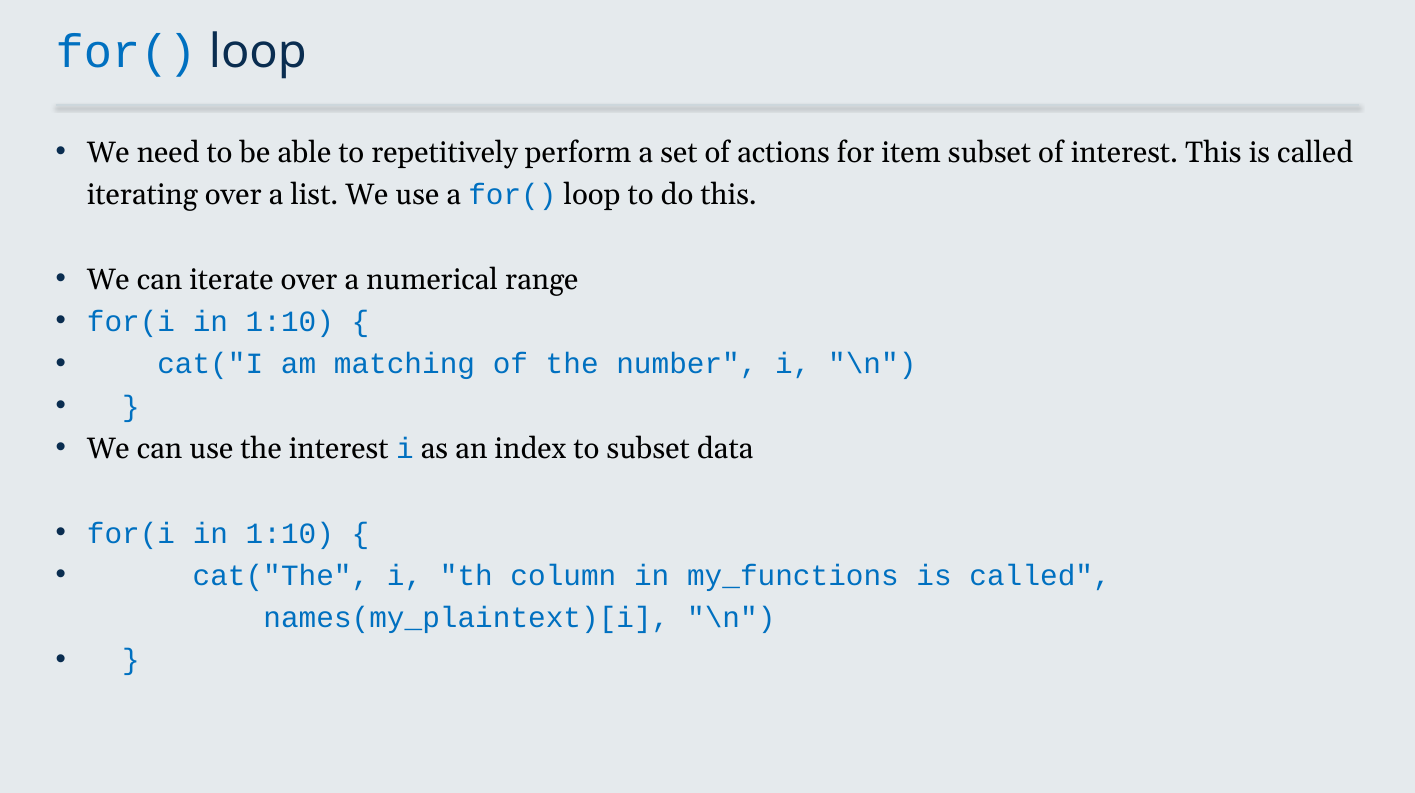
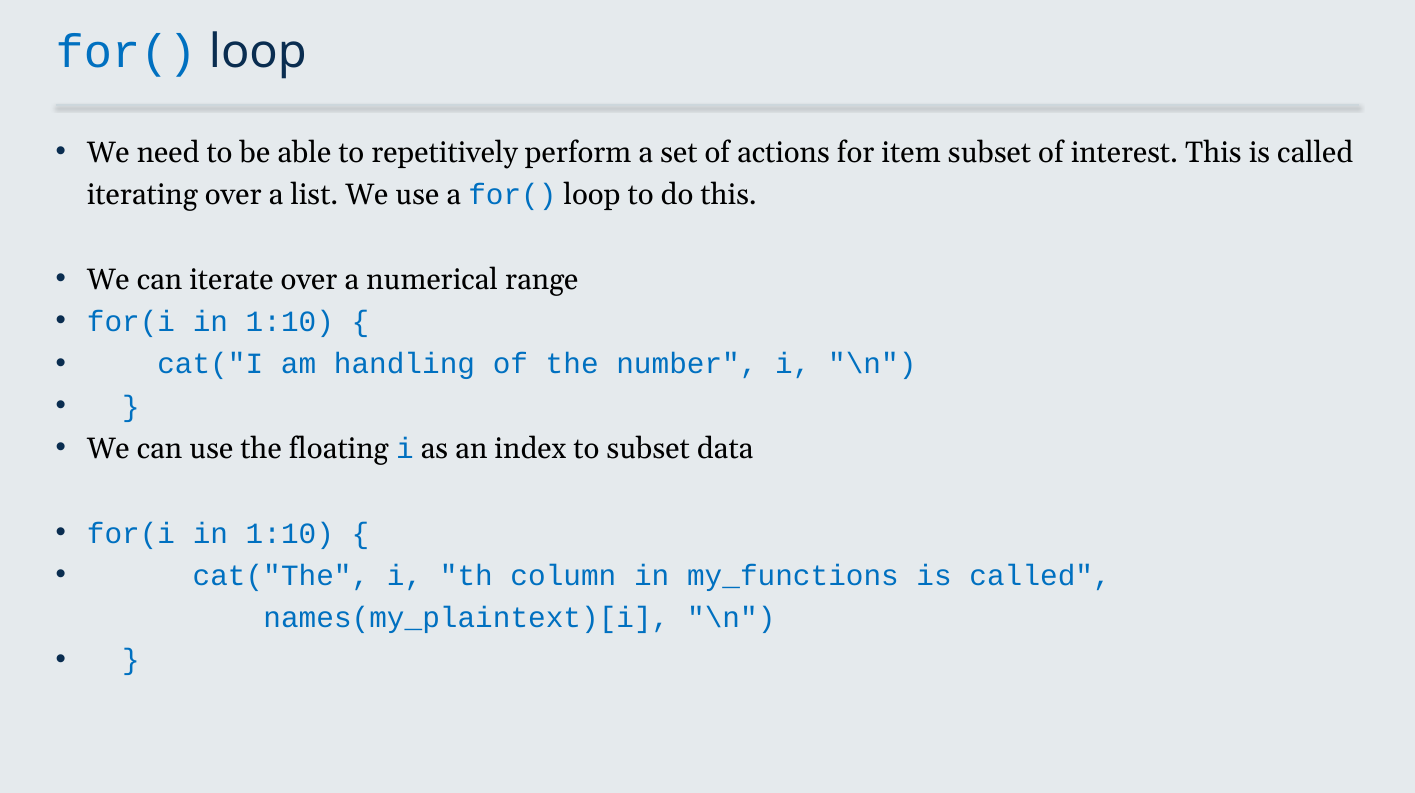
matching: matching -> handling
the interest: interest -> floating
